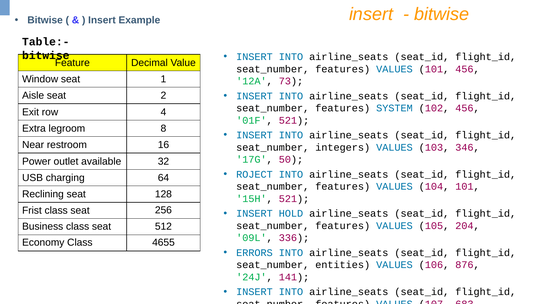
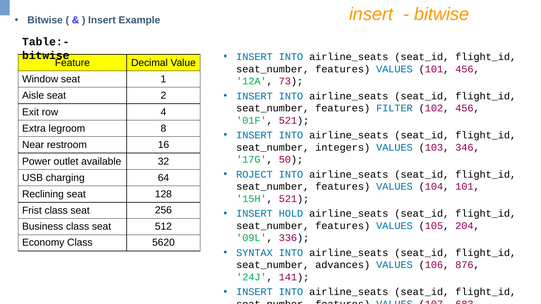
SYSTEM: SYSTEM -> FILTER
4655: 4655 -> 5620
ERRORS: ERRORS -> SYNTAX
entities: entities -> advances
